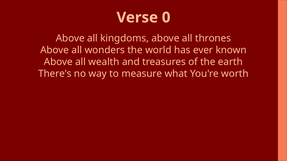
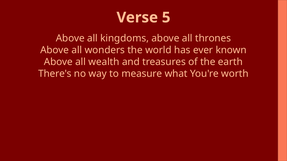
0: 0 -> 5
